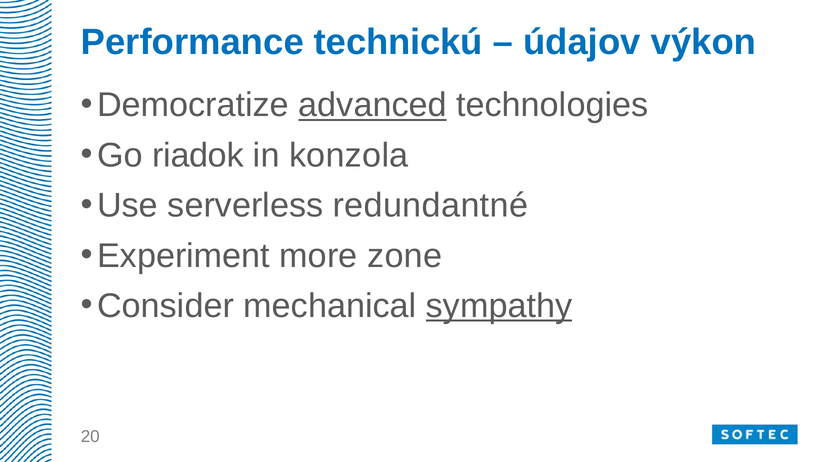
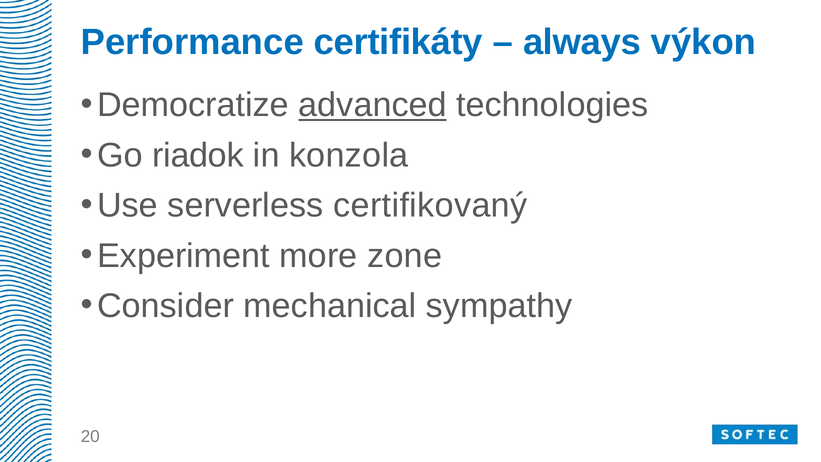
technickú: technickú -> certifikáty
údajov: údajov -> always
redundantné: redundantné -> certifikovaný
sympathy underline: present -> none
